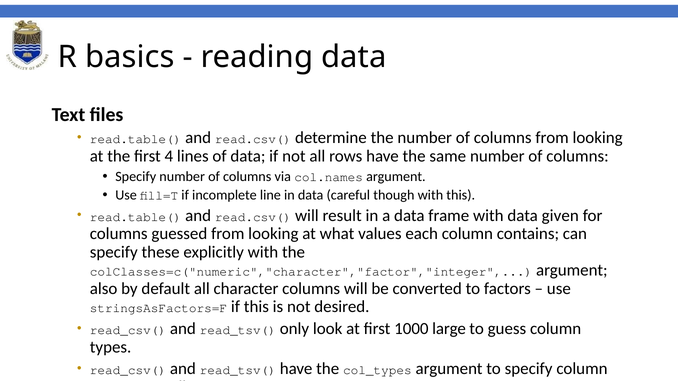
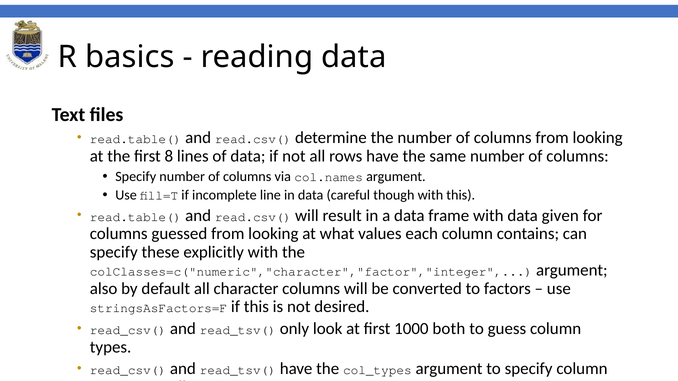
4: 4 -> 8
large: large -> both
